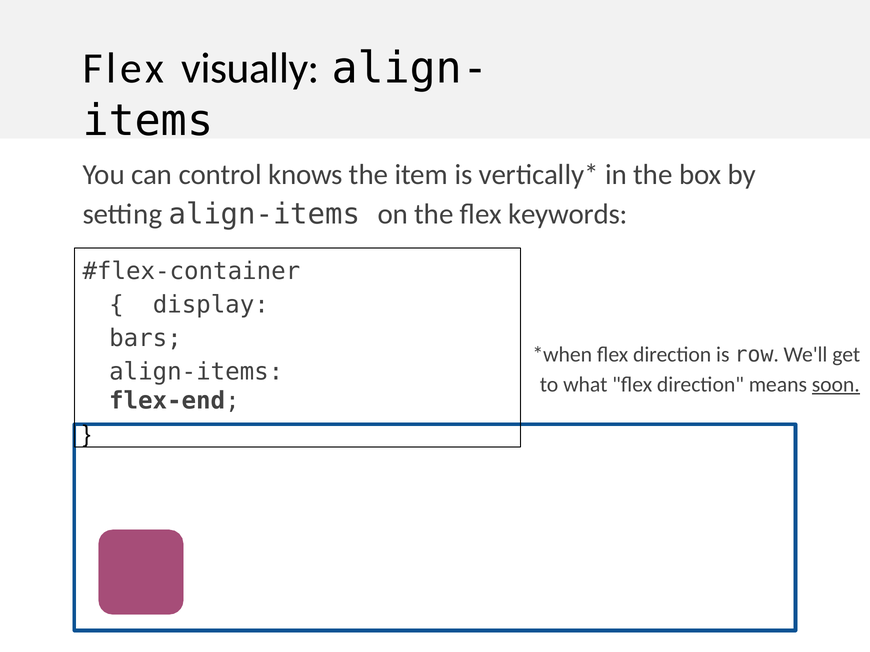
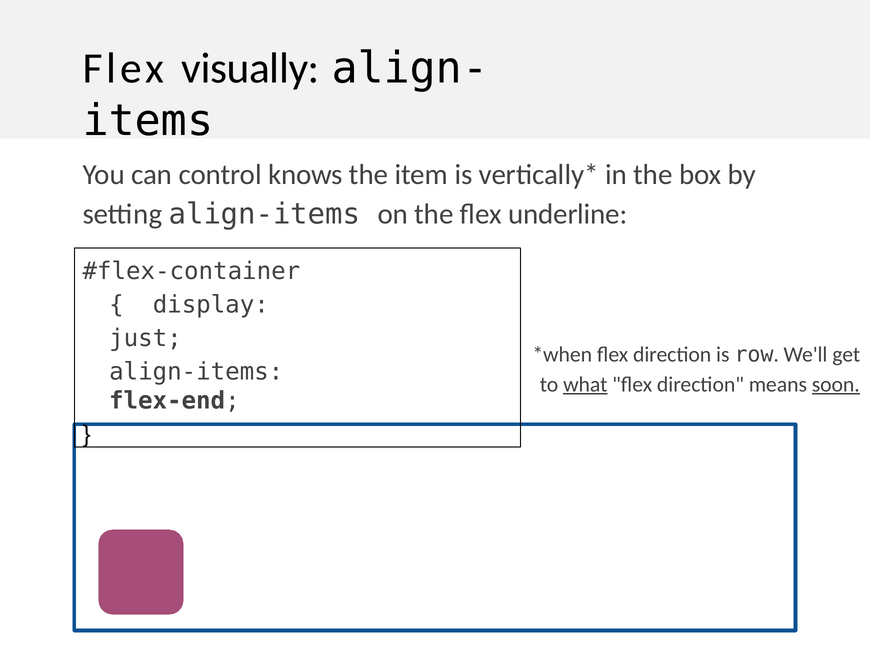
keywords: keywords -> underline
bars: bars -> just
what underline: none -> present
